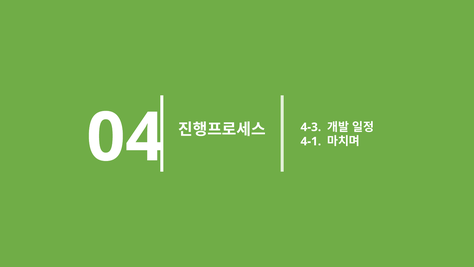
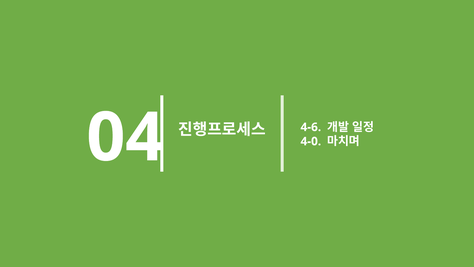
4-3: 4-3 -> 4-6
4-1: 4-1 -> 4-0
